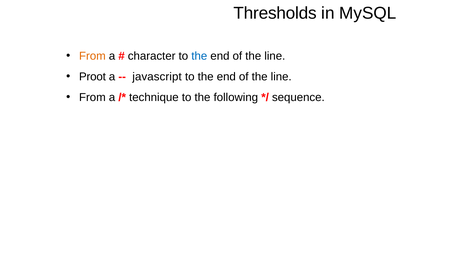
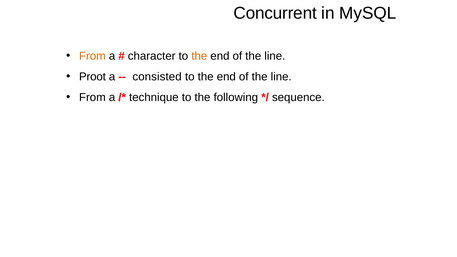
Thresholds: Thresholds -> Concurrent
the at (199, 56) colour: blue -> orange
javascript: javascript -> consisted
